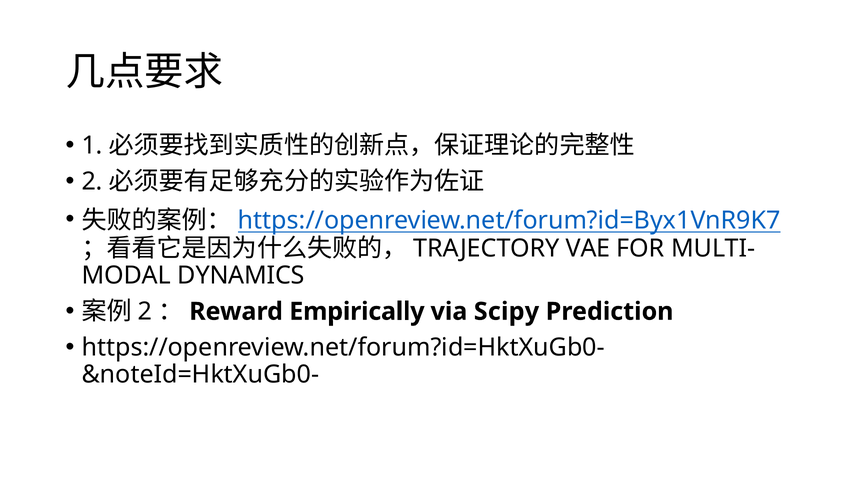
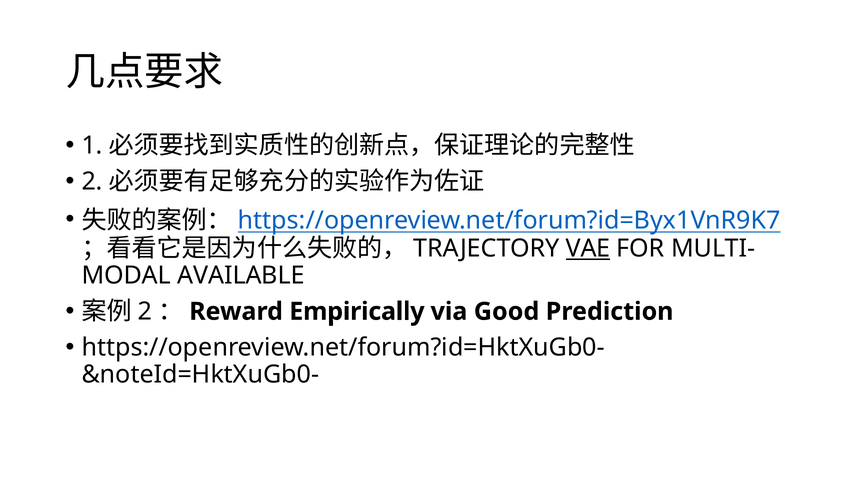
VAE underline: none -> present
DYNAMICS: DYNAMICS -> AVAILABLE
Scipy: Scipy -> Good
